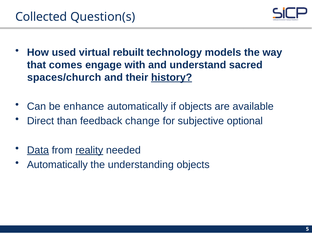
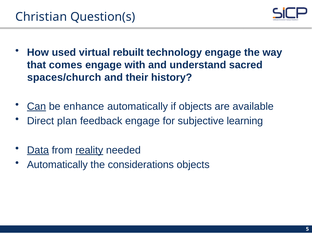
Collected: Collected -> Christian
technology models: models -> engage
history underline: present -> none
Can underline: none -> present
than: than -> plan
feedback change: change -> engage
optional: optional -> learning
understanding: understanding -> considerations
